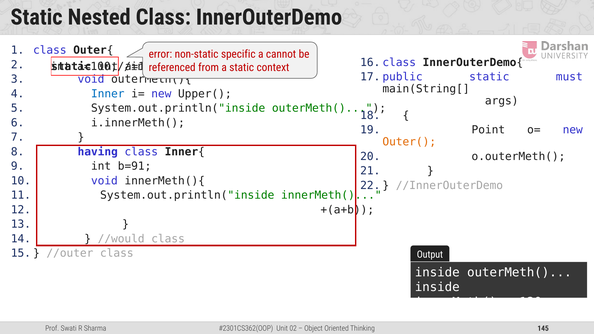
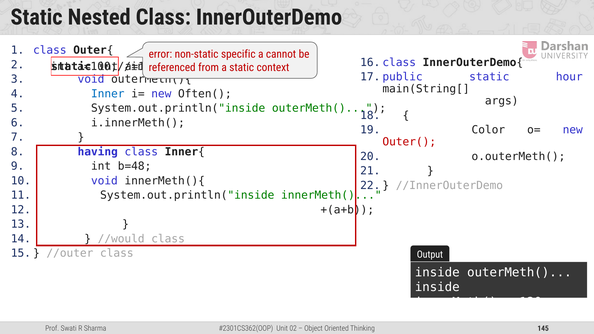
must: must -> hour
Upper(: Upper( -> Often(
Point: Point -> Color
Outer( colour: orange -> red
b=91: b=91 -> b=48
